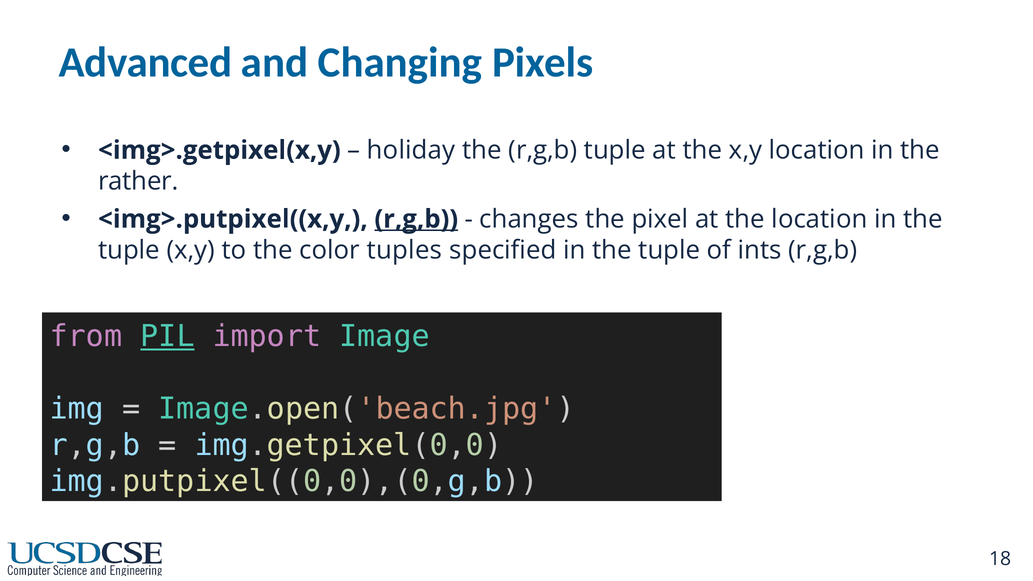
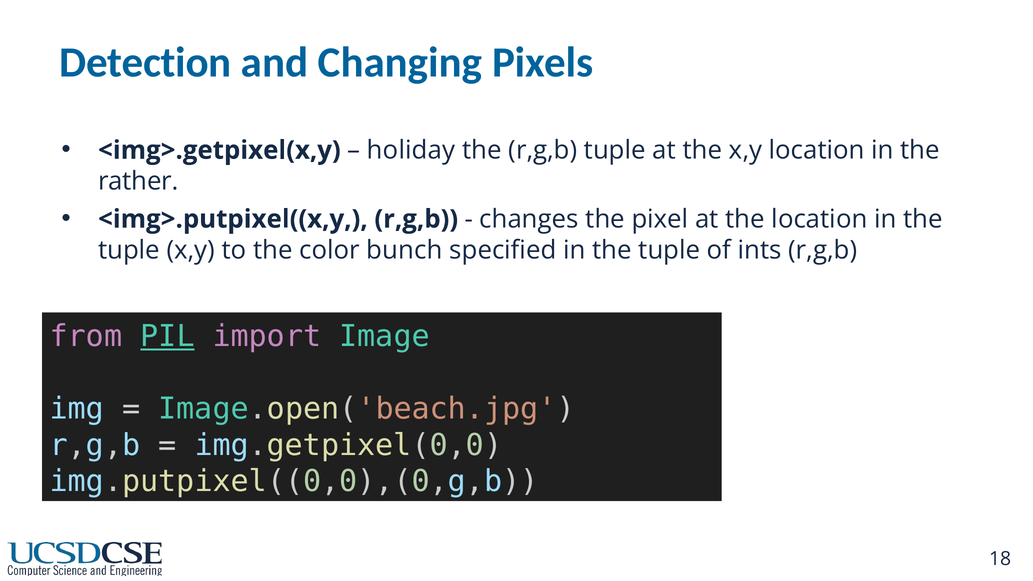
Advanced: Advanced -> Detection
r,g,b at (416, 219) underline: present -> none
tuples: tuples -> bunch
